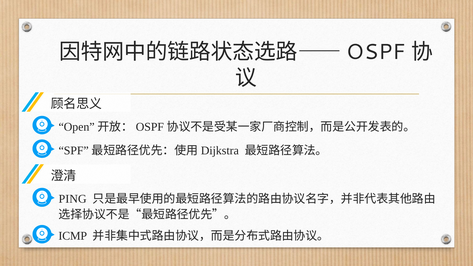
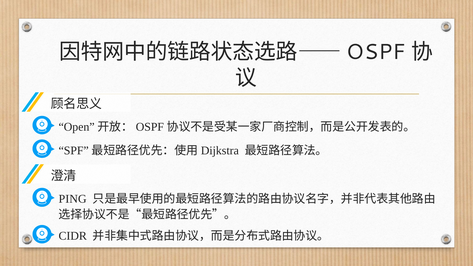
ICMP: ICMP -> CIDR
